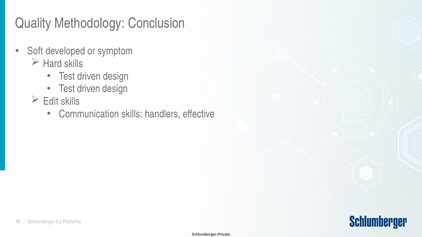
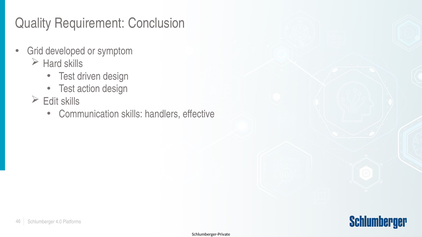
Methodology: Methodology -> Requirement
Soft: Soft -> Grid
driven at (89, 89): driven -> action
